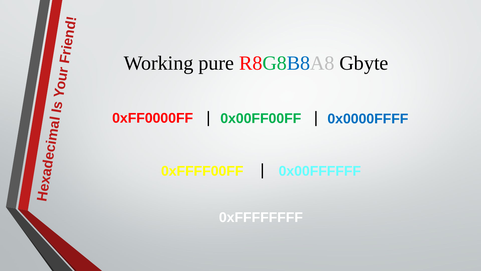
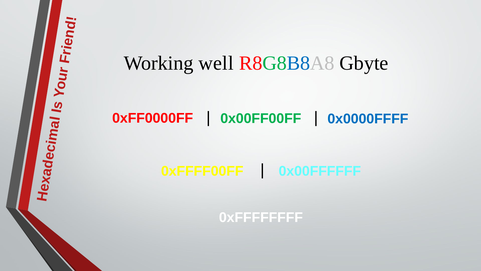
pure: pure -> well
